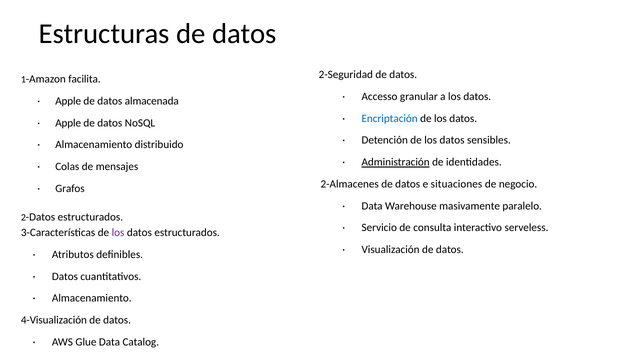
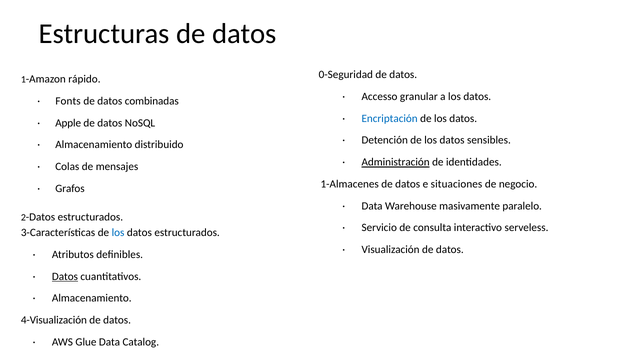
2-Seguridad: 2-Seguridad -> 0-Seguridad
facilita: facilita -> rápido
Apple at (68, 101): Apple -> Fonts
almacenada: almacenada -> combinadas
2-Almacenes: 2-Almacenes -> 1-Almacenes
los at (118, 233) colour: purple -> blue
Datos at (65, 277) underline: none -> present
